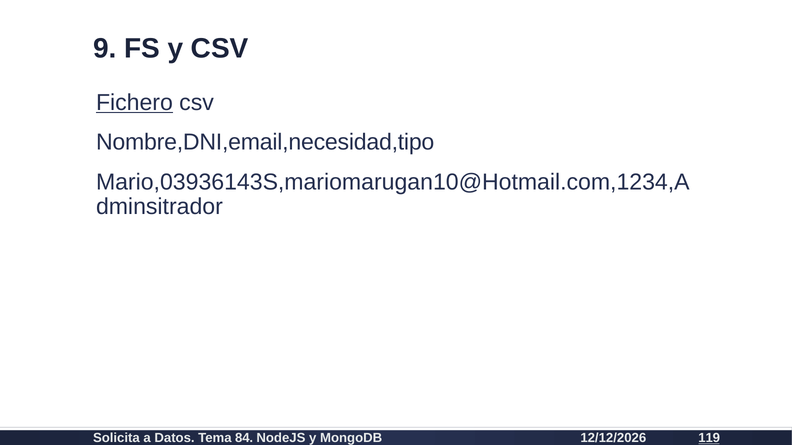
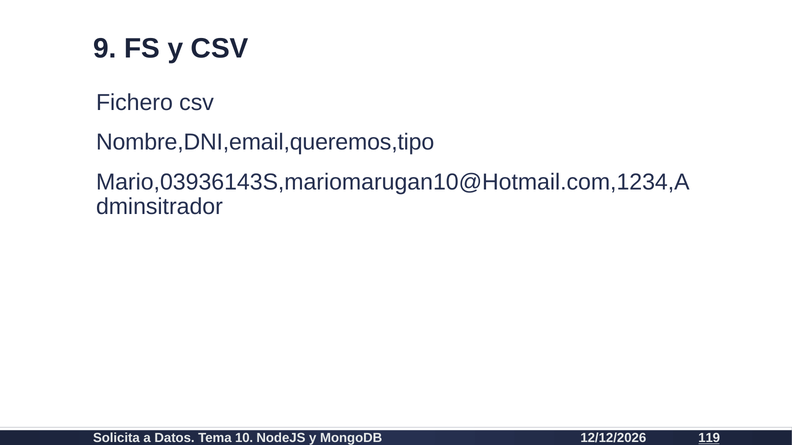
Fichero underline: present -> none
Nombre,DNI,email,necesidad,tipo: Nombre,DNI,email,necesidad,tipo -> Nombre,DNI,email,queremos,tipo
84: 84 -> 10
